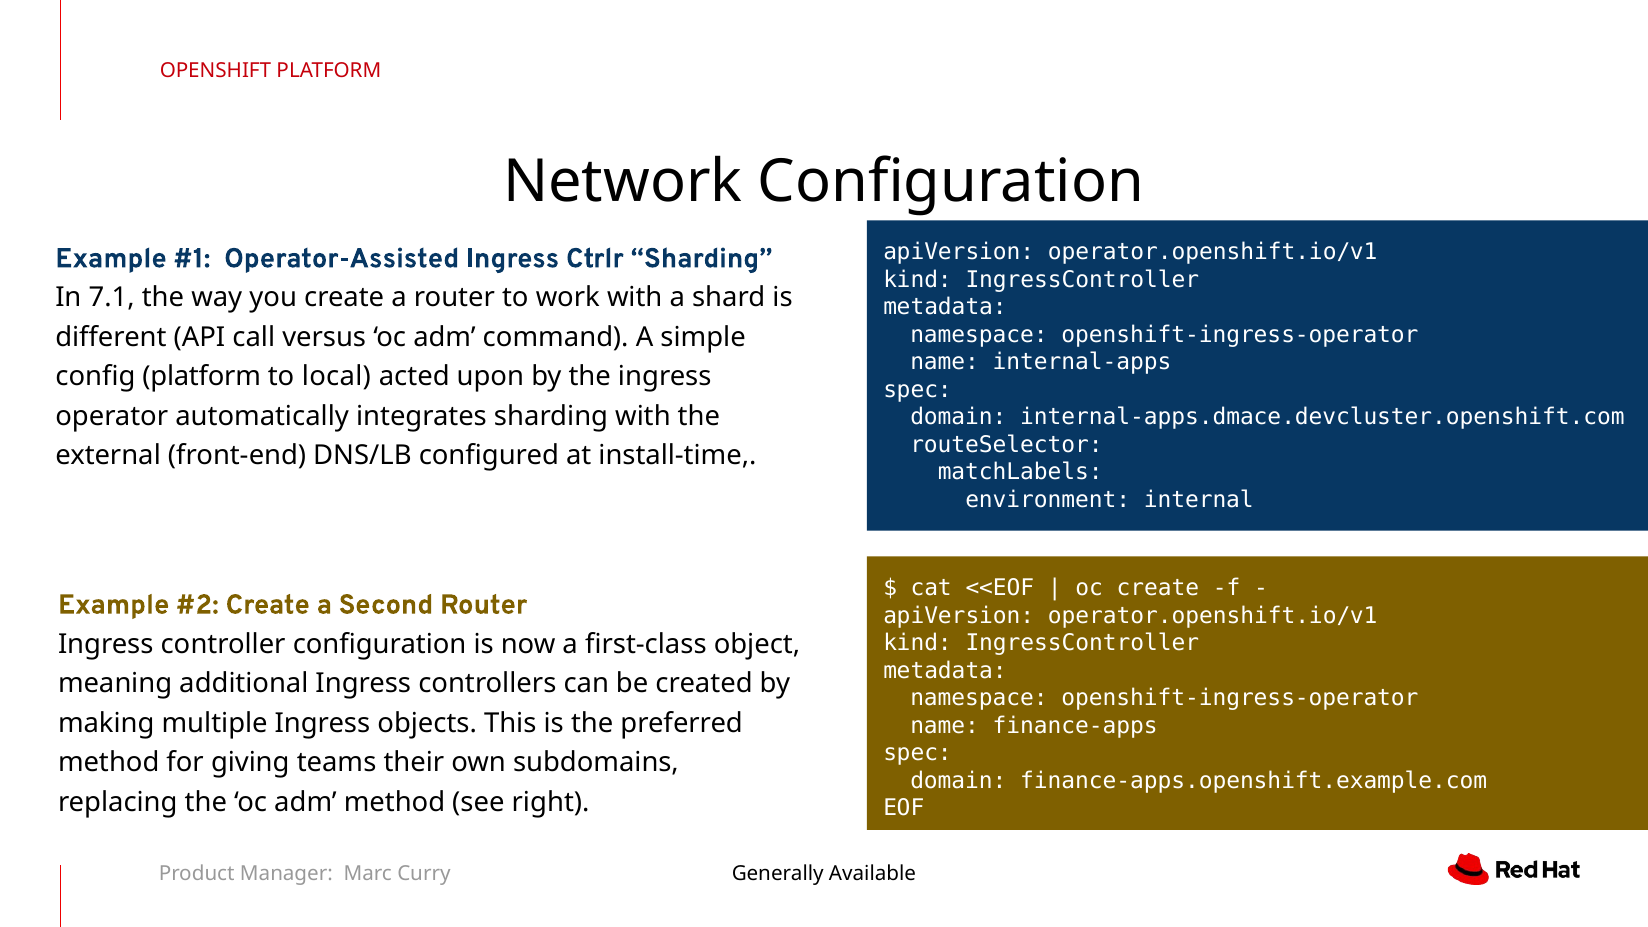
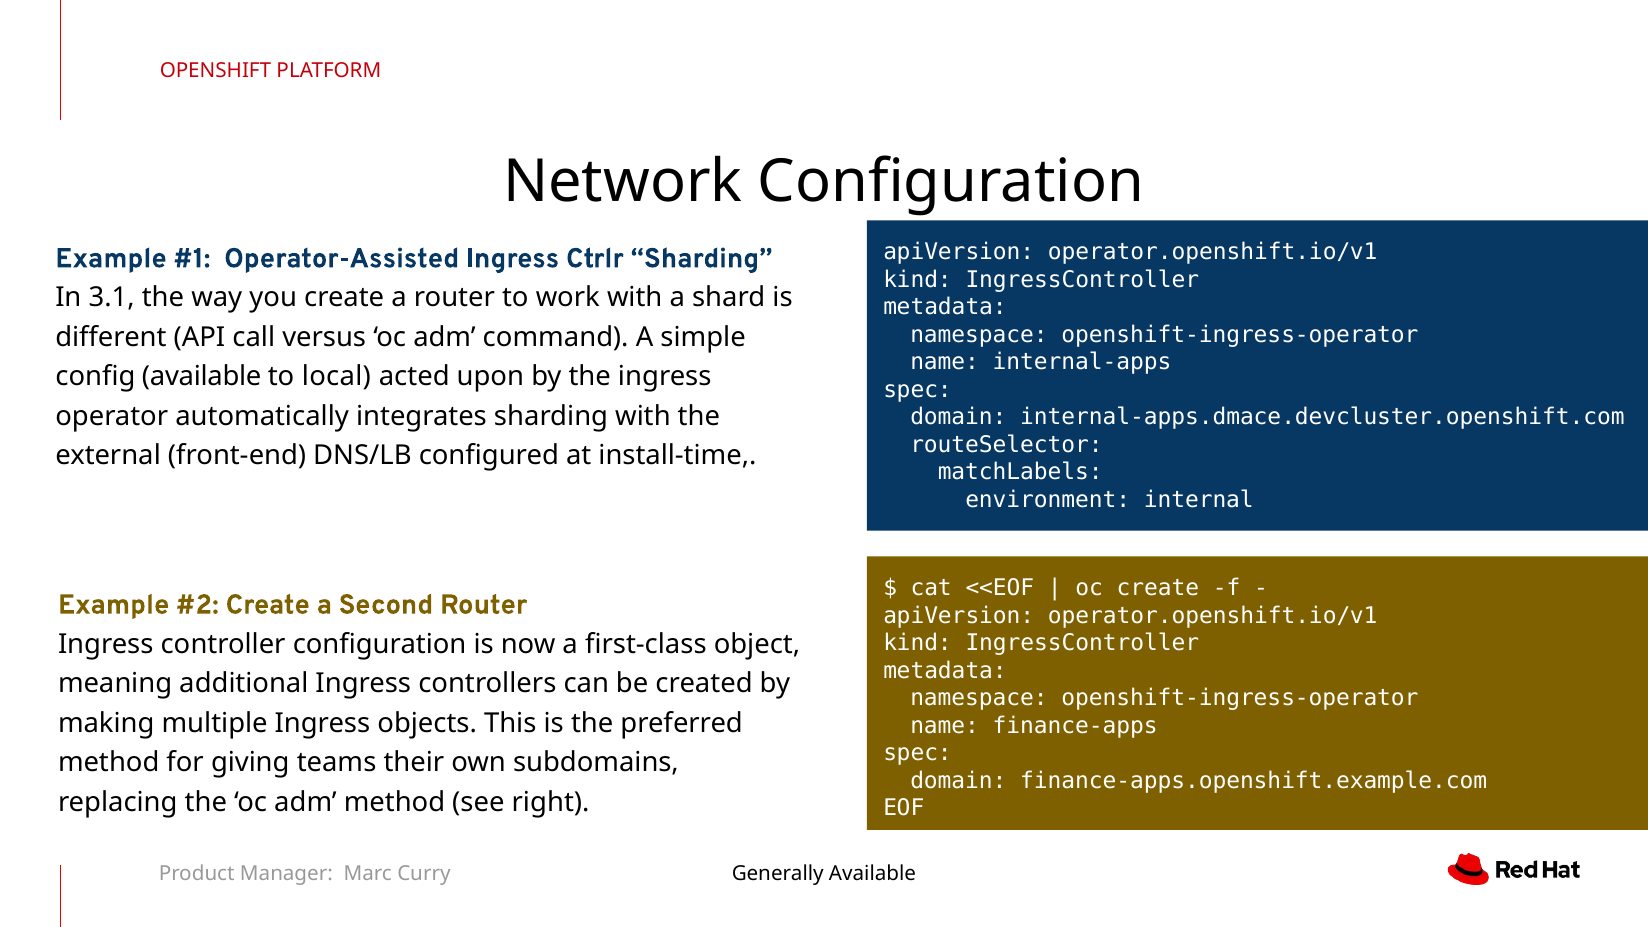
7.1: 7.1 -> 3.1
config platform: platform -> available
